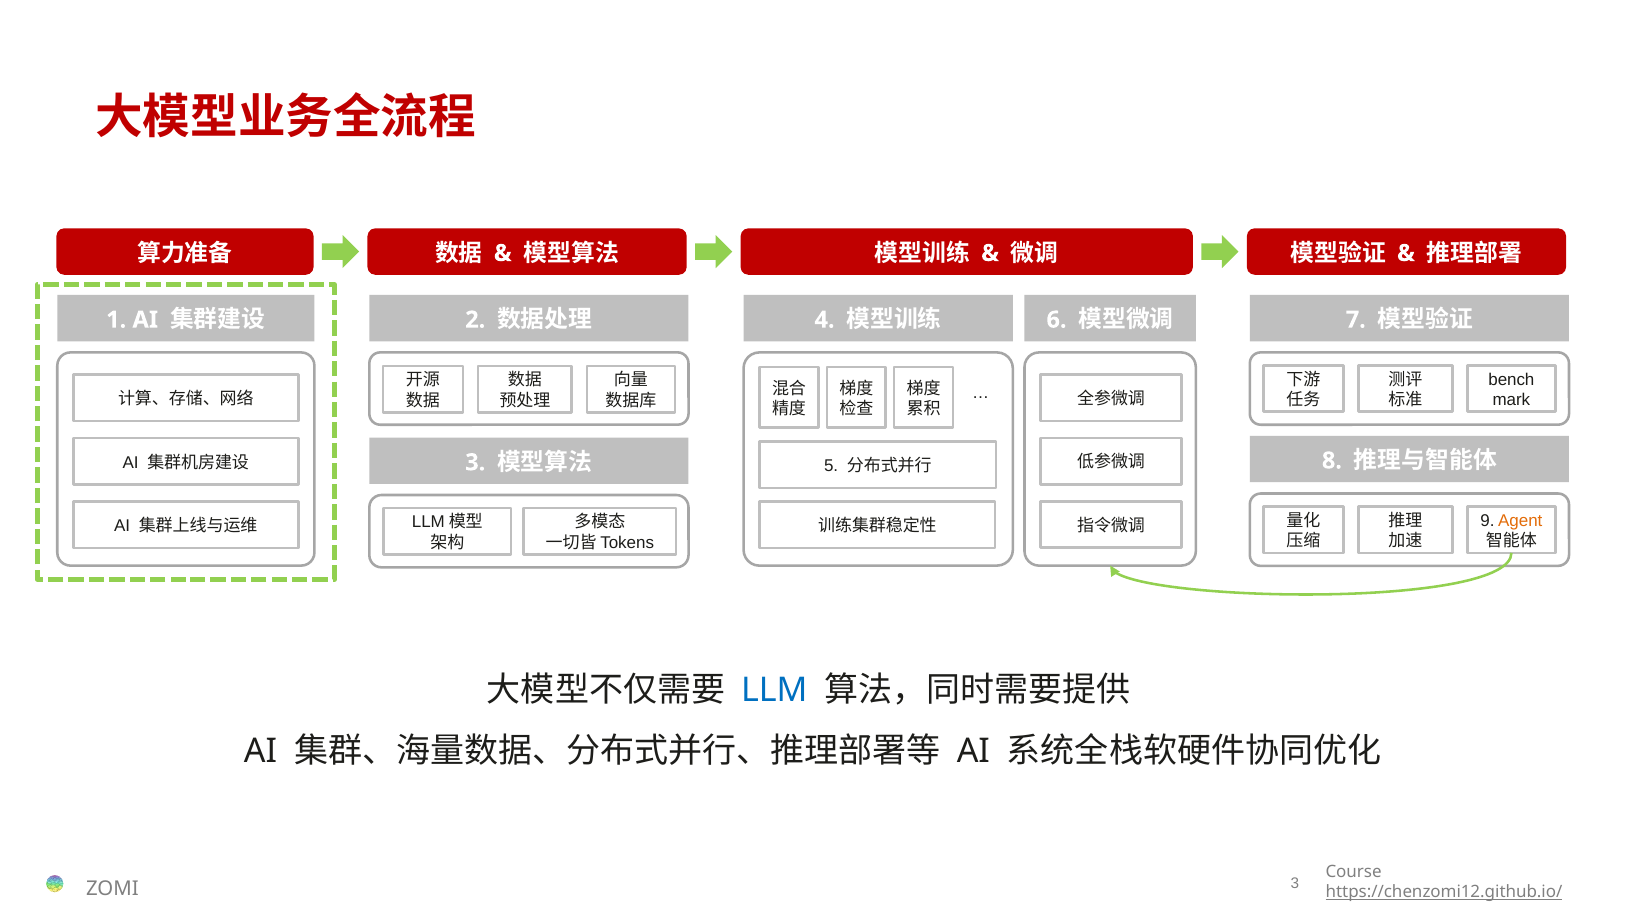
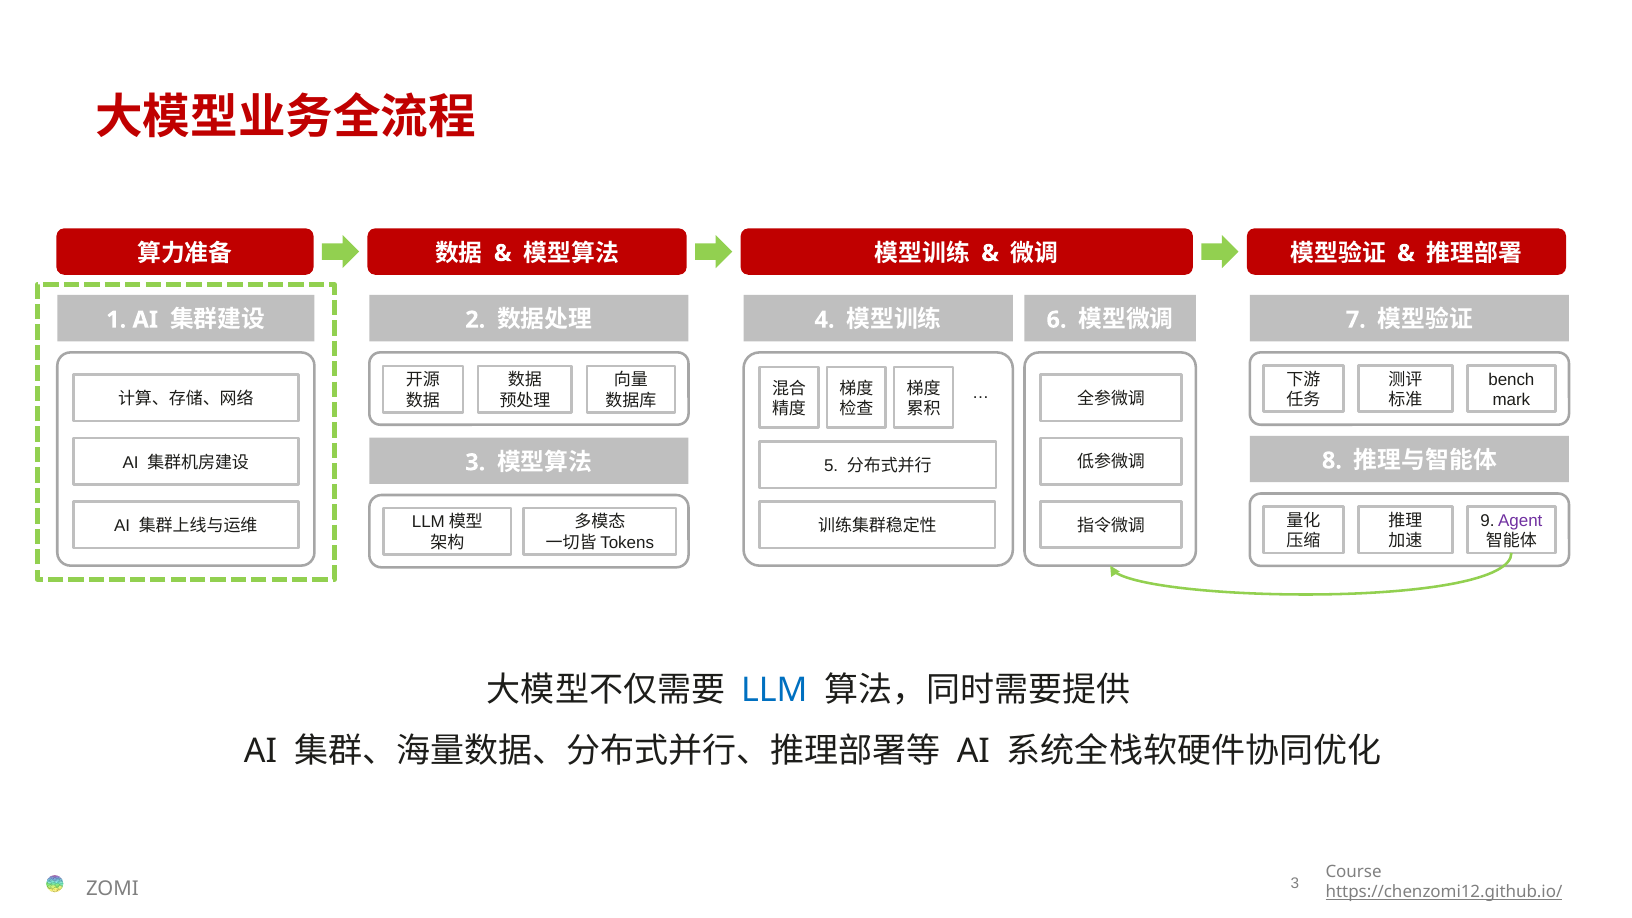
Agent colour: orange -> purple
